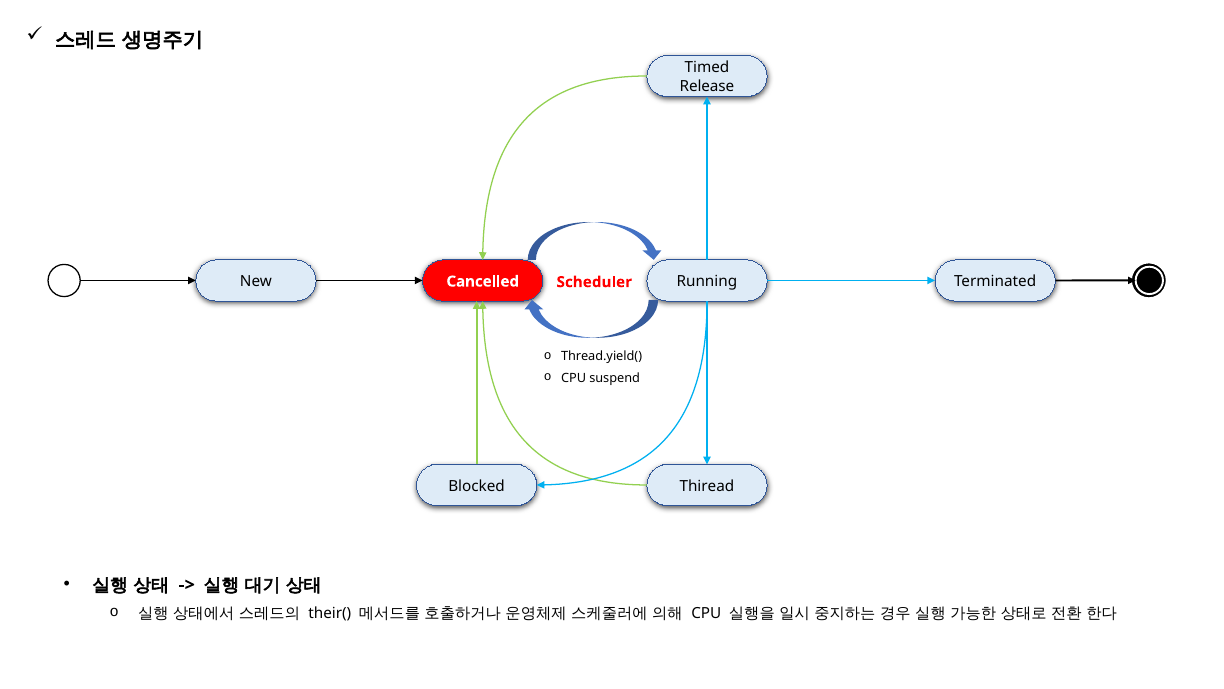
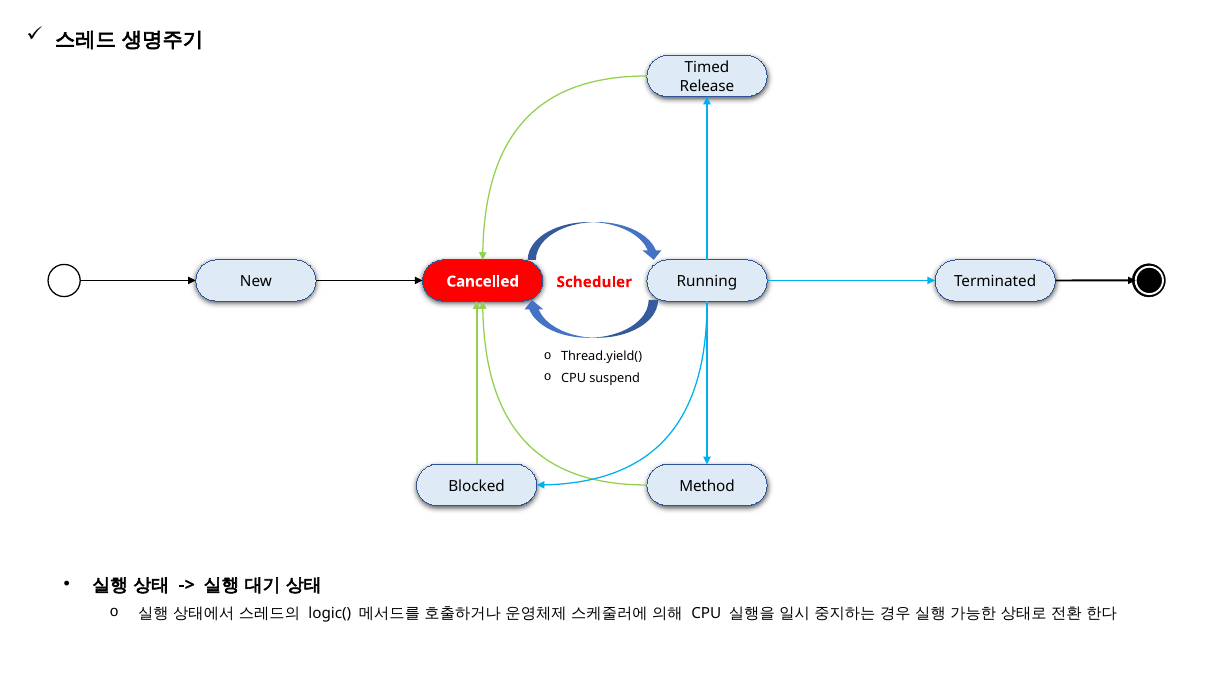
Thiread: Thiread -> Method
their(: their( -> logic(
